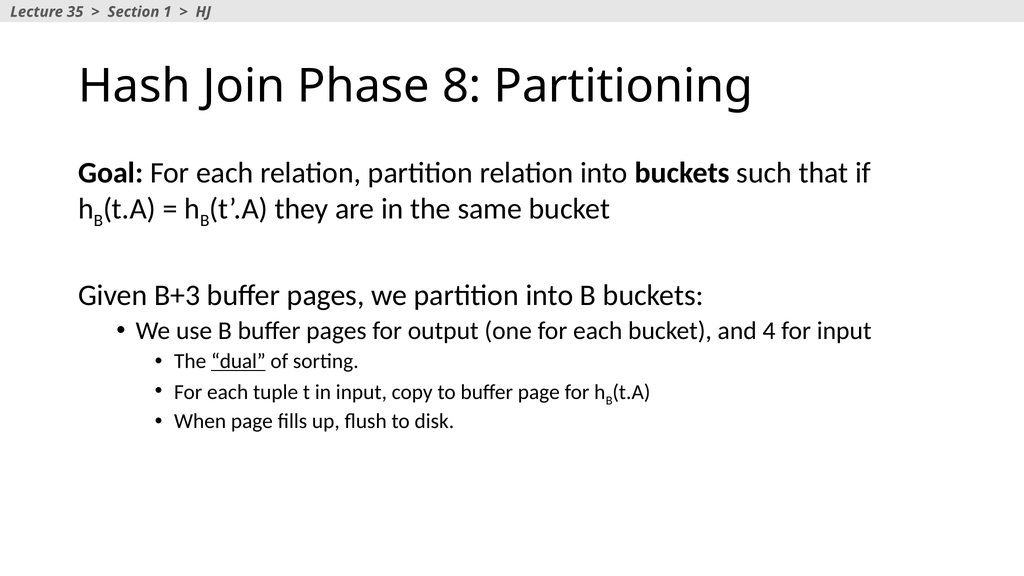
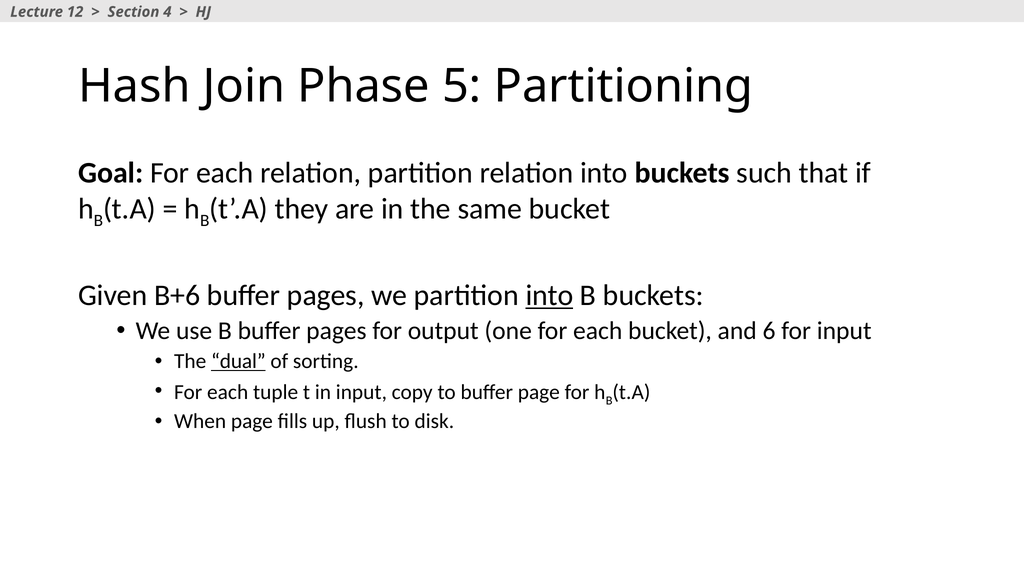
35: 35 -> 12
1: 1 -> 4
8: 8 -> 5
B+3: B+3 -> B+6
into at (549, 295) underline: none -> present
4: 4 -> 6
